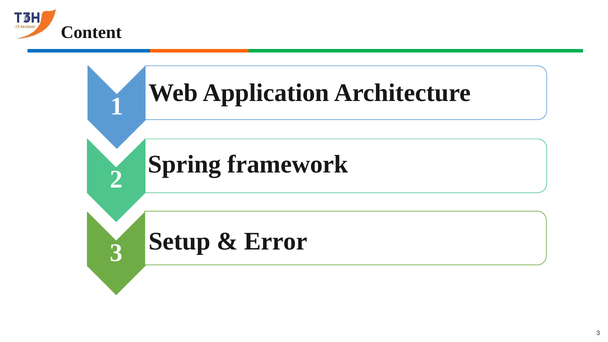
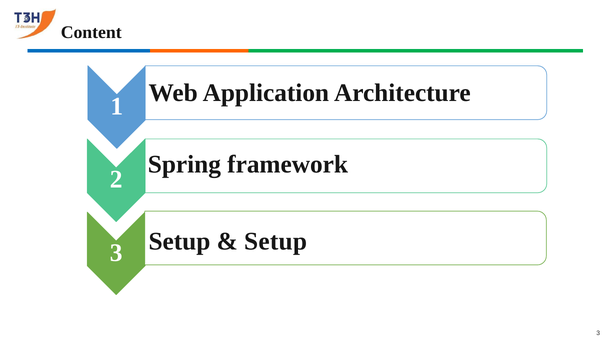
Error at (276, 241): Error -> Setup
